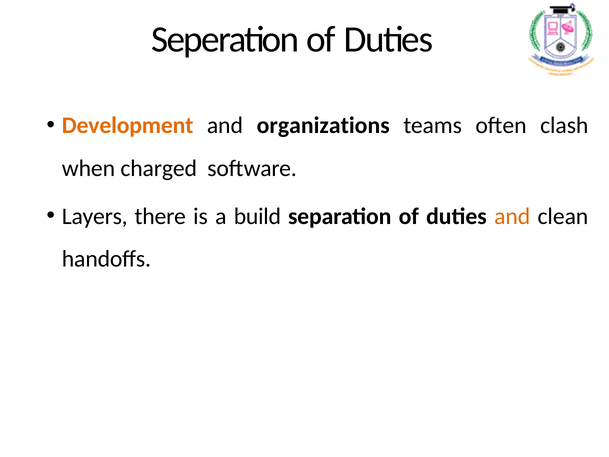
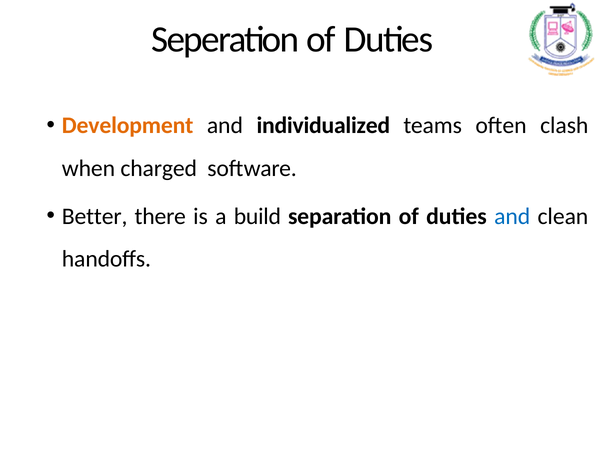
organizations: organizations -> individualized
Layers: Layers -> Better
and at (512, 216) colour: orange -> blue
